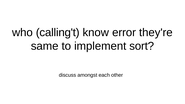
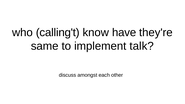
error: error -> have
sort: sort -> talk
